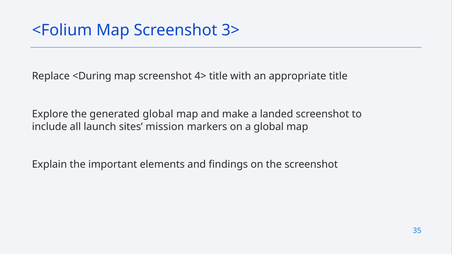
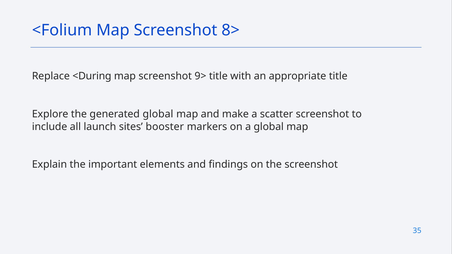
3>: 3> -> 8>
4>: 4> -> 9>
landed: landed -> scatter
mission: mission -> booster
